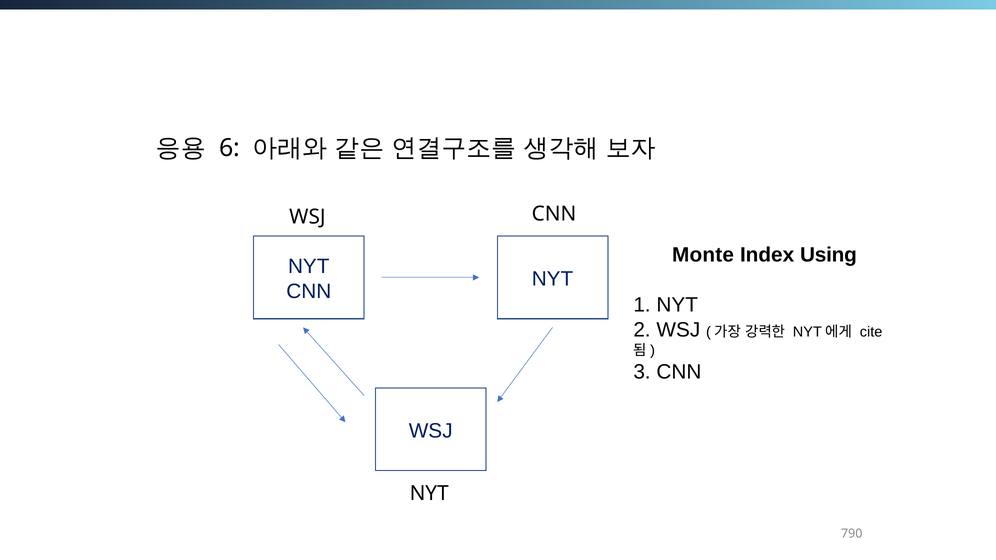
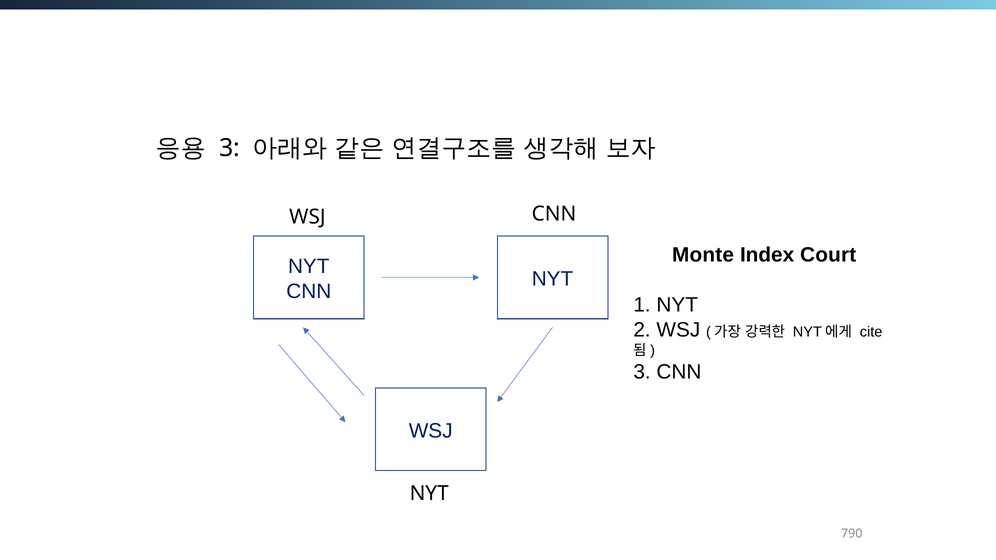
6 at (229, 148): 6 -> 3
Using: Using -> Court
